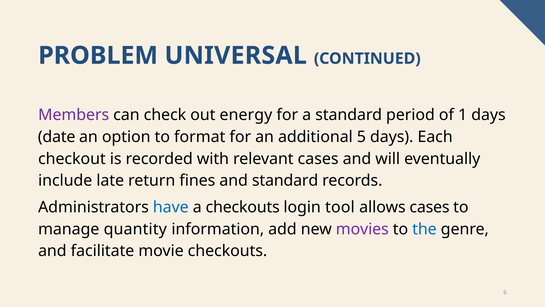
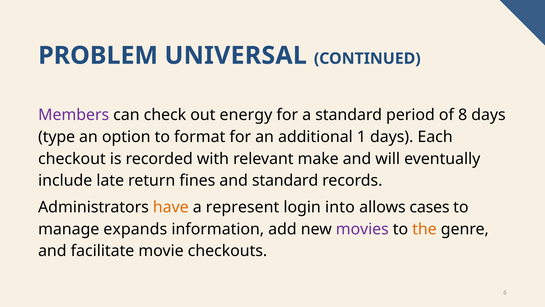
1: 1 -> 8
date: date -> type
5: 5 -> 1
relevant cases: cases -> make
have colour: blue -> orange
a checkouts: checkouts -> represent
tool: tool -> into
quantity: quantity -> expands
the colour: blue -> orange
